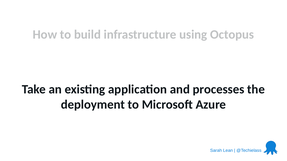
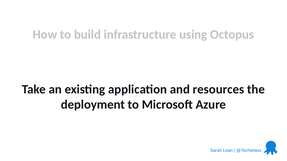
processes: processes -> resources
